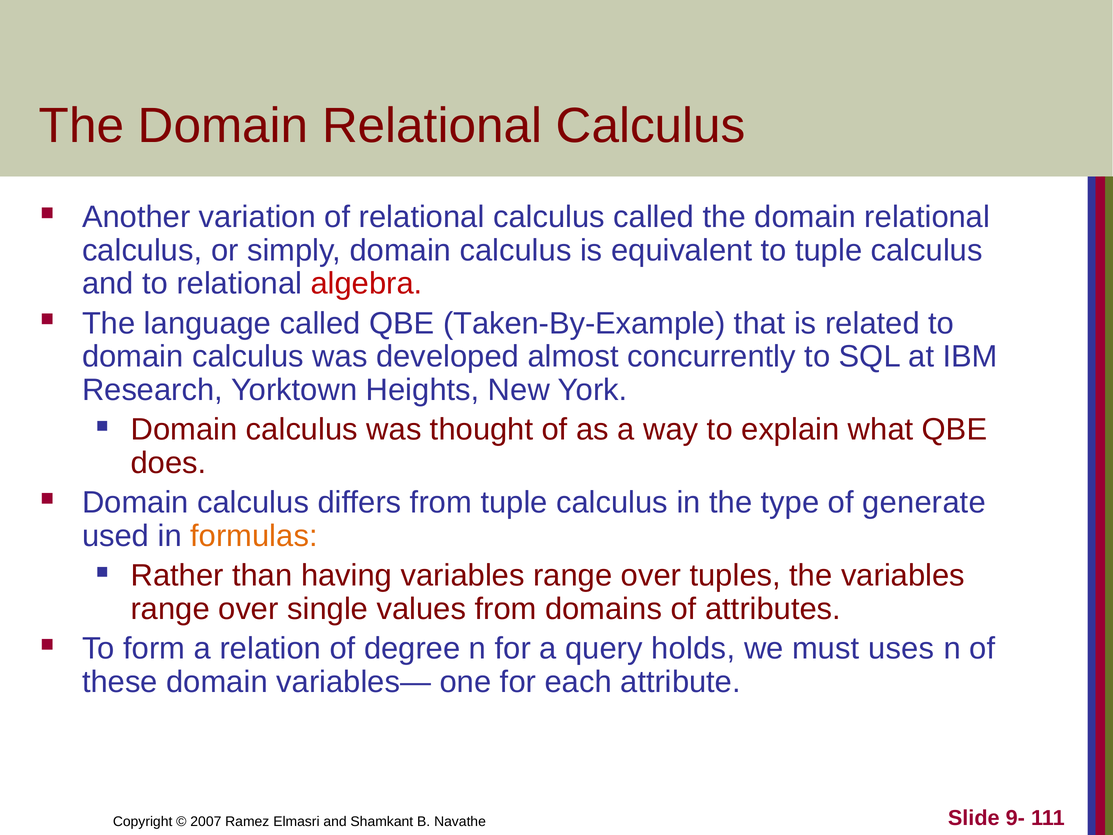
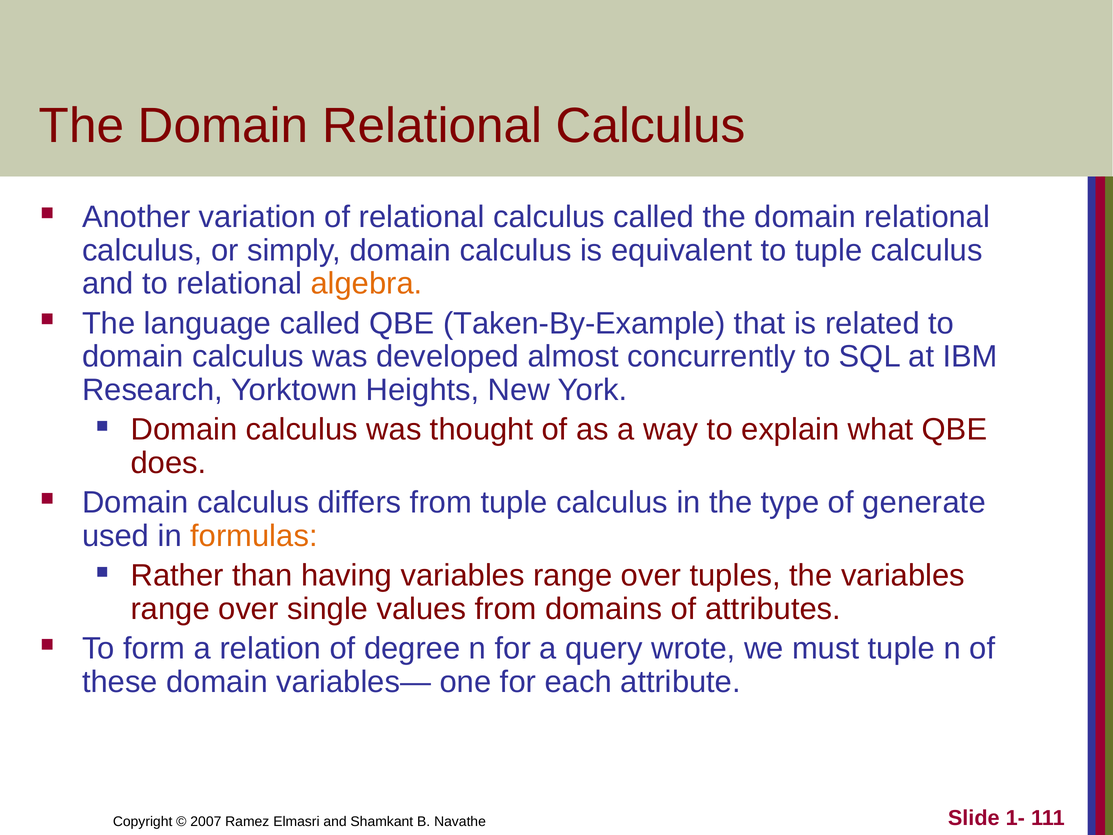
algebra colour: red -> orange
holds: holds -> wrote
must uses: uses -> tuple
9-: 9- -> 1-
